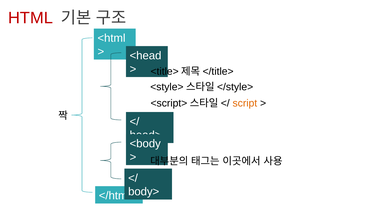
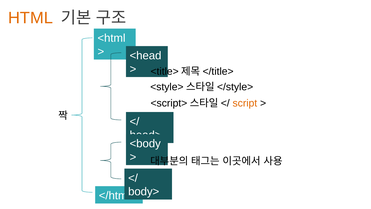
HTML colour: red -> orange
